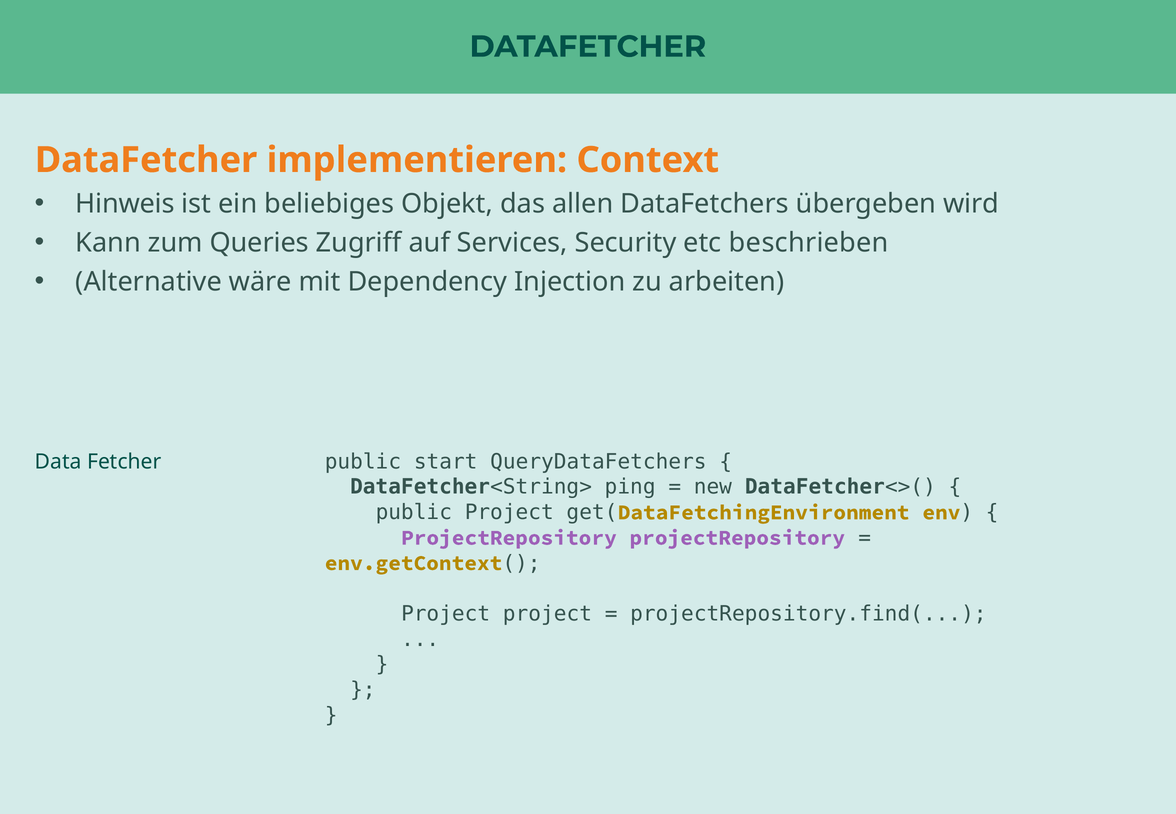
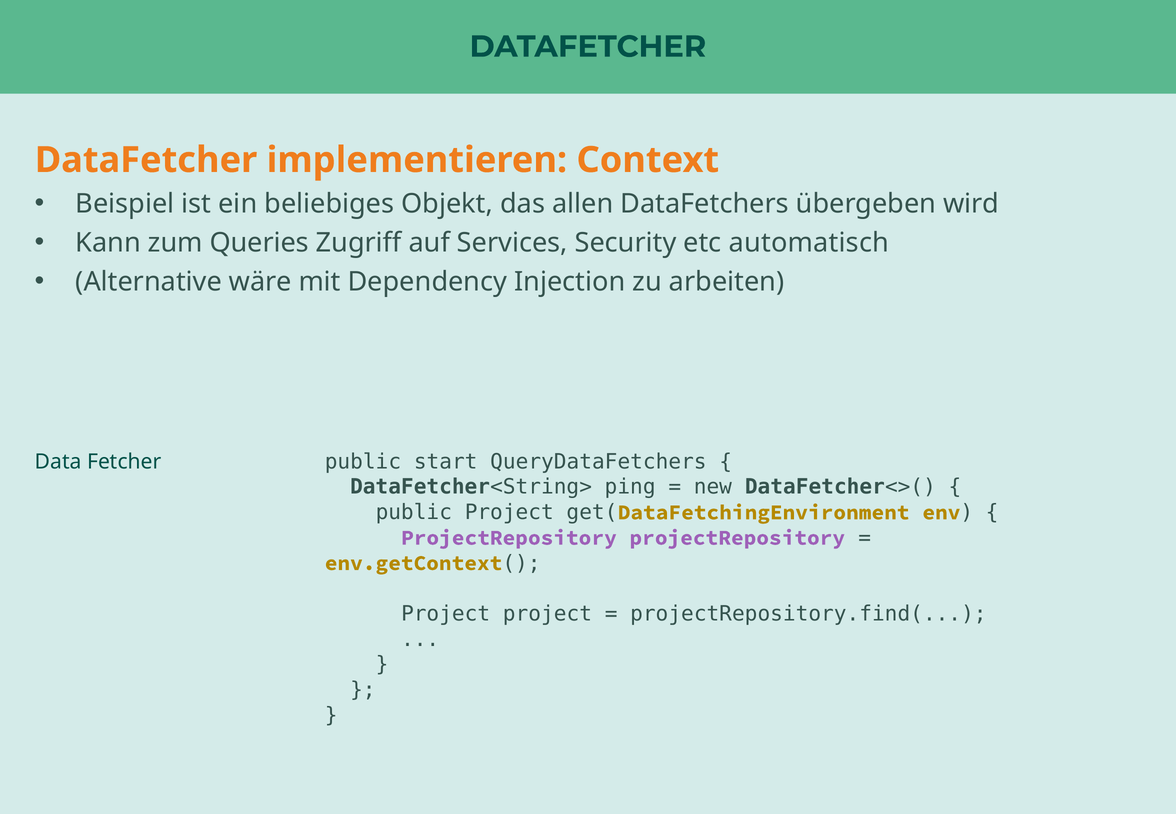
Hinweis: Hinweis -> Beispiel
beschrieben: beschrieben -> automatisch
